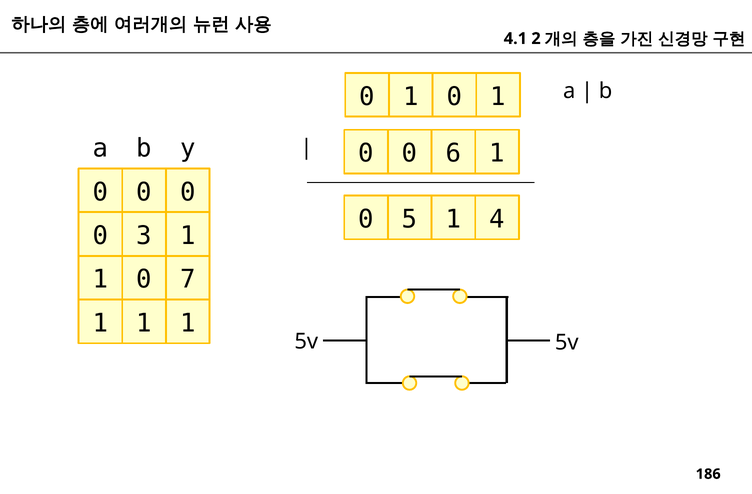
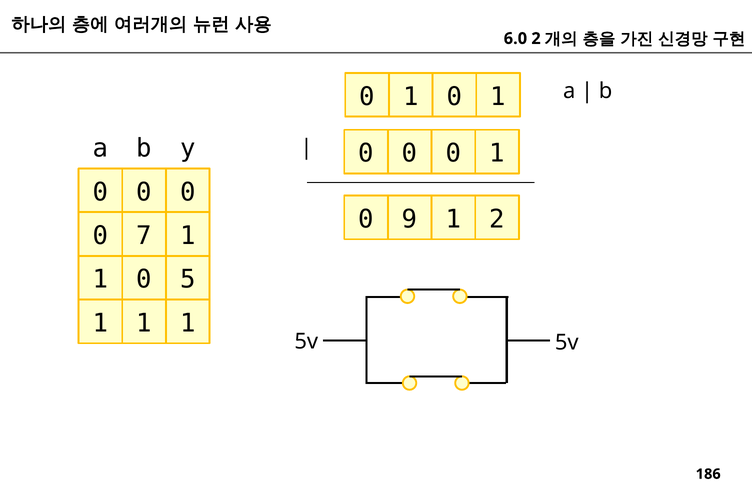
4.1: 4.1 -> 6.0
6 at (453, 153): 6 -> 0
5: 5 -> 9
1 4: 4 -> 2
3: 3 -> 7
7: 7 -> 5
